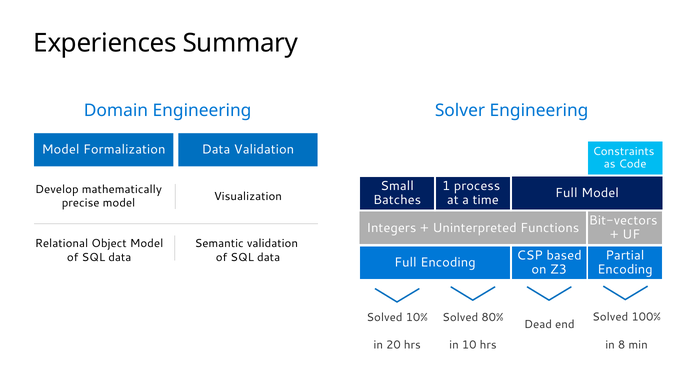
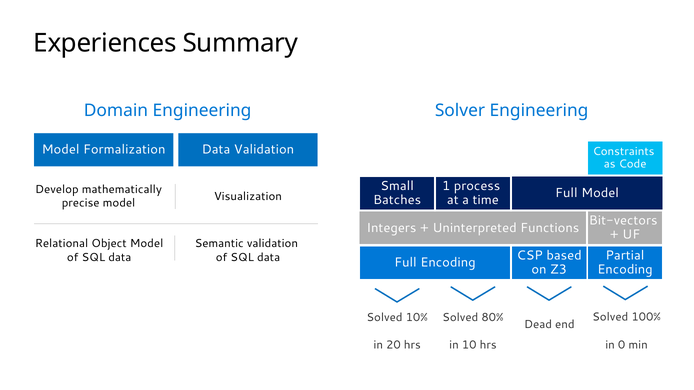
8: 8 -> 0
